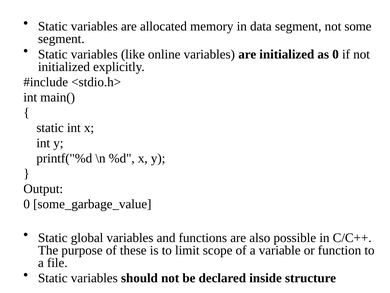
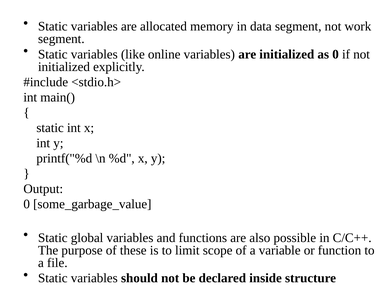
some: some -> work
